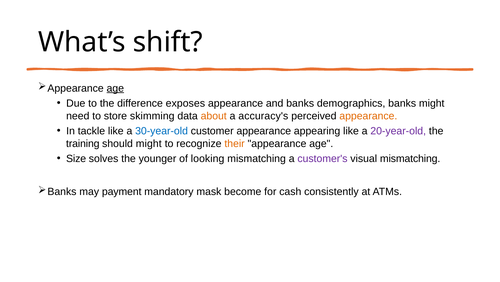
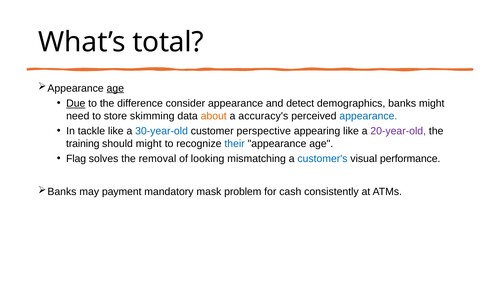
shift: shift -> total
Due underline: none -> present
exposes: exposes -> consider
and banks: banks -> detect
appearance at (368, 116) colour: orange -> blue
customer appearance: appearance -> perspective
their colour: orange -> blue
Size: Size -> Flag
younger: younger -> removal
customer's colour: purple -> blue
visual mismatching: mismatching -> performance
become: become -> problem
